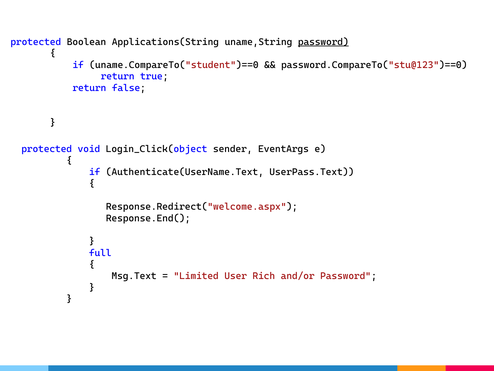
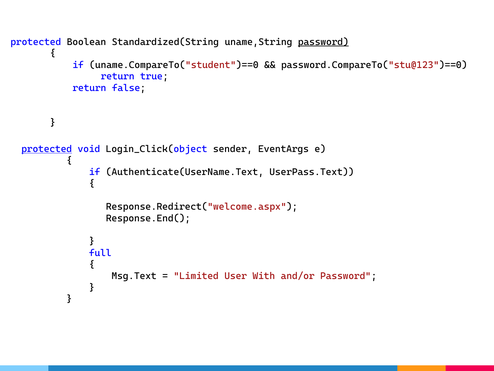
Applications(String: Applications(String -> Standardized(String
protected at (47, 149) underline: none -> present
Rich: Rich -> With
